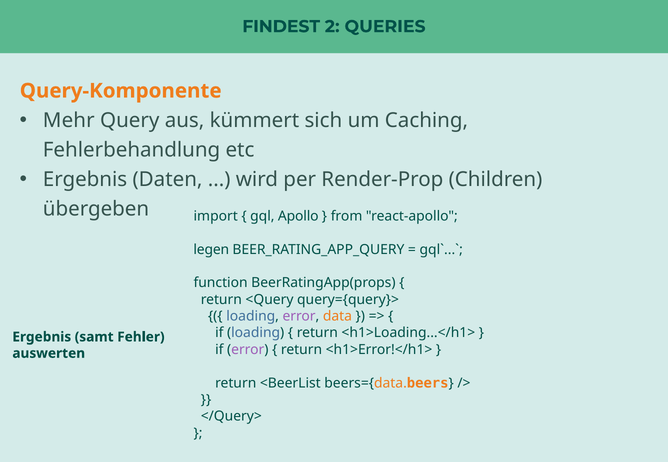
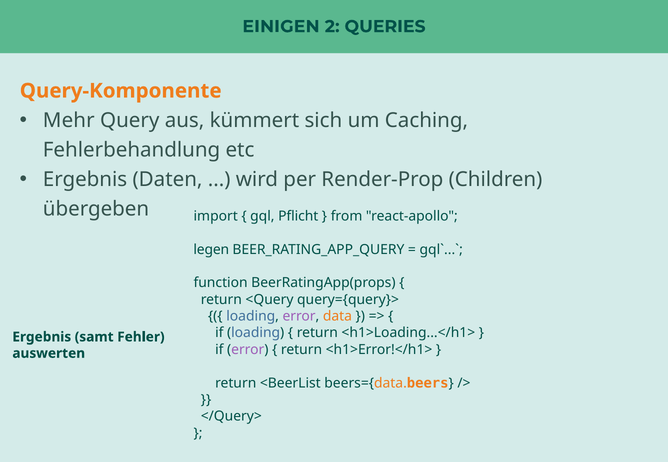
FINDEST: FINDEST -> EINIGEN
Apollo: Apollo -> Pflicht
